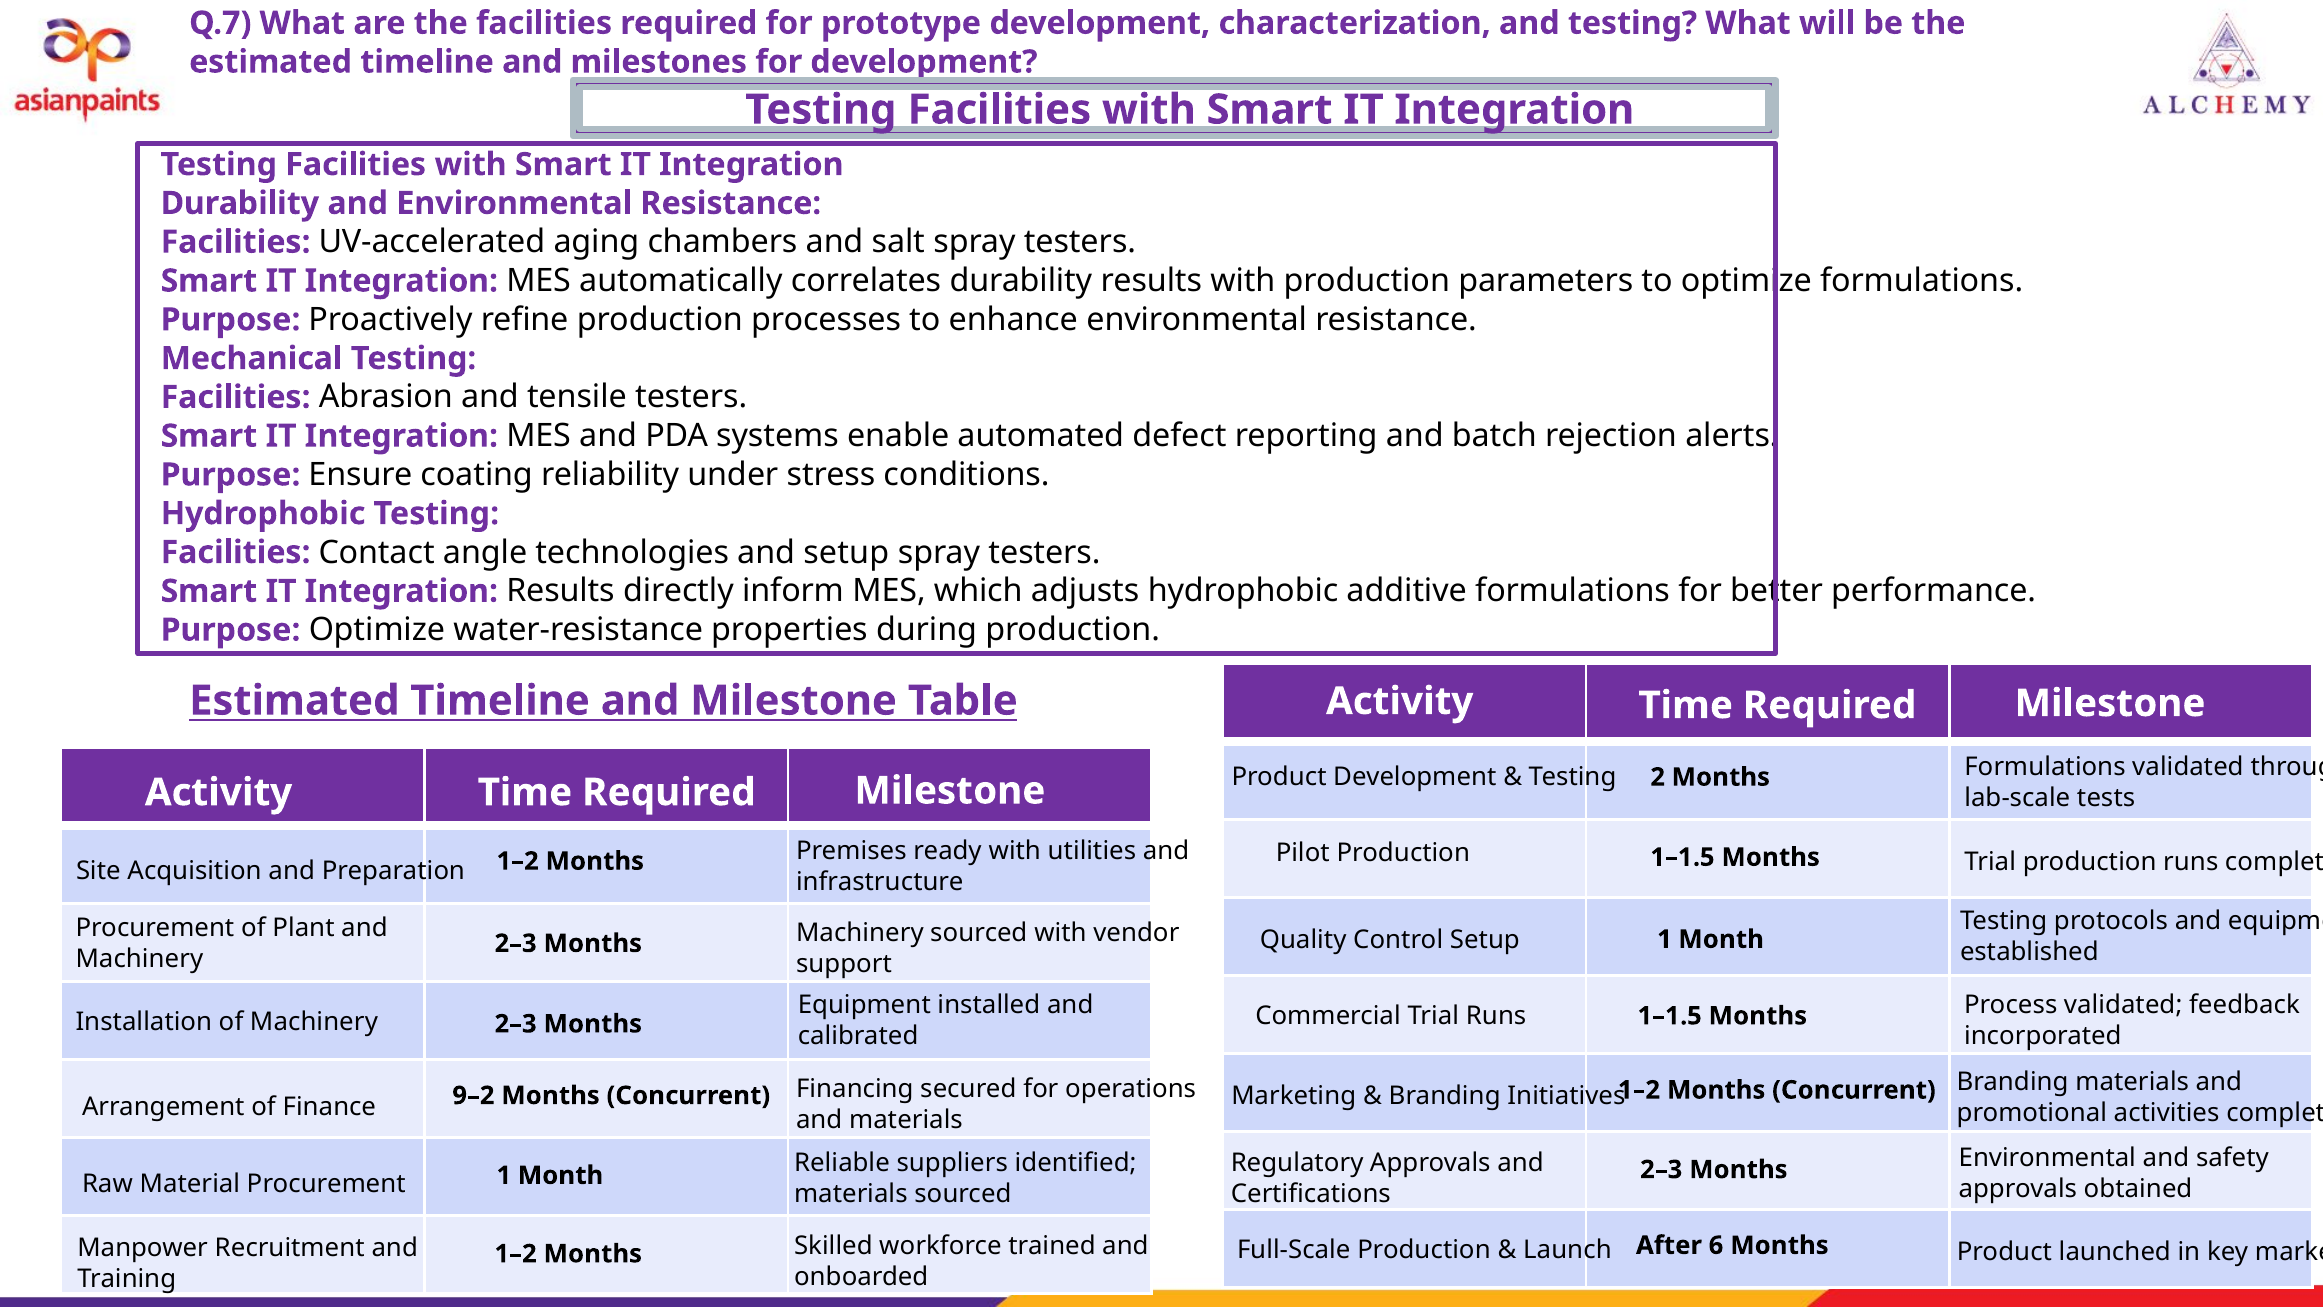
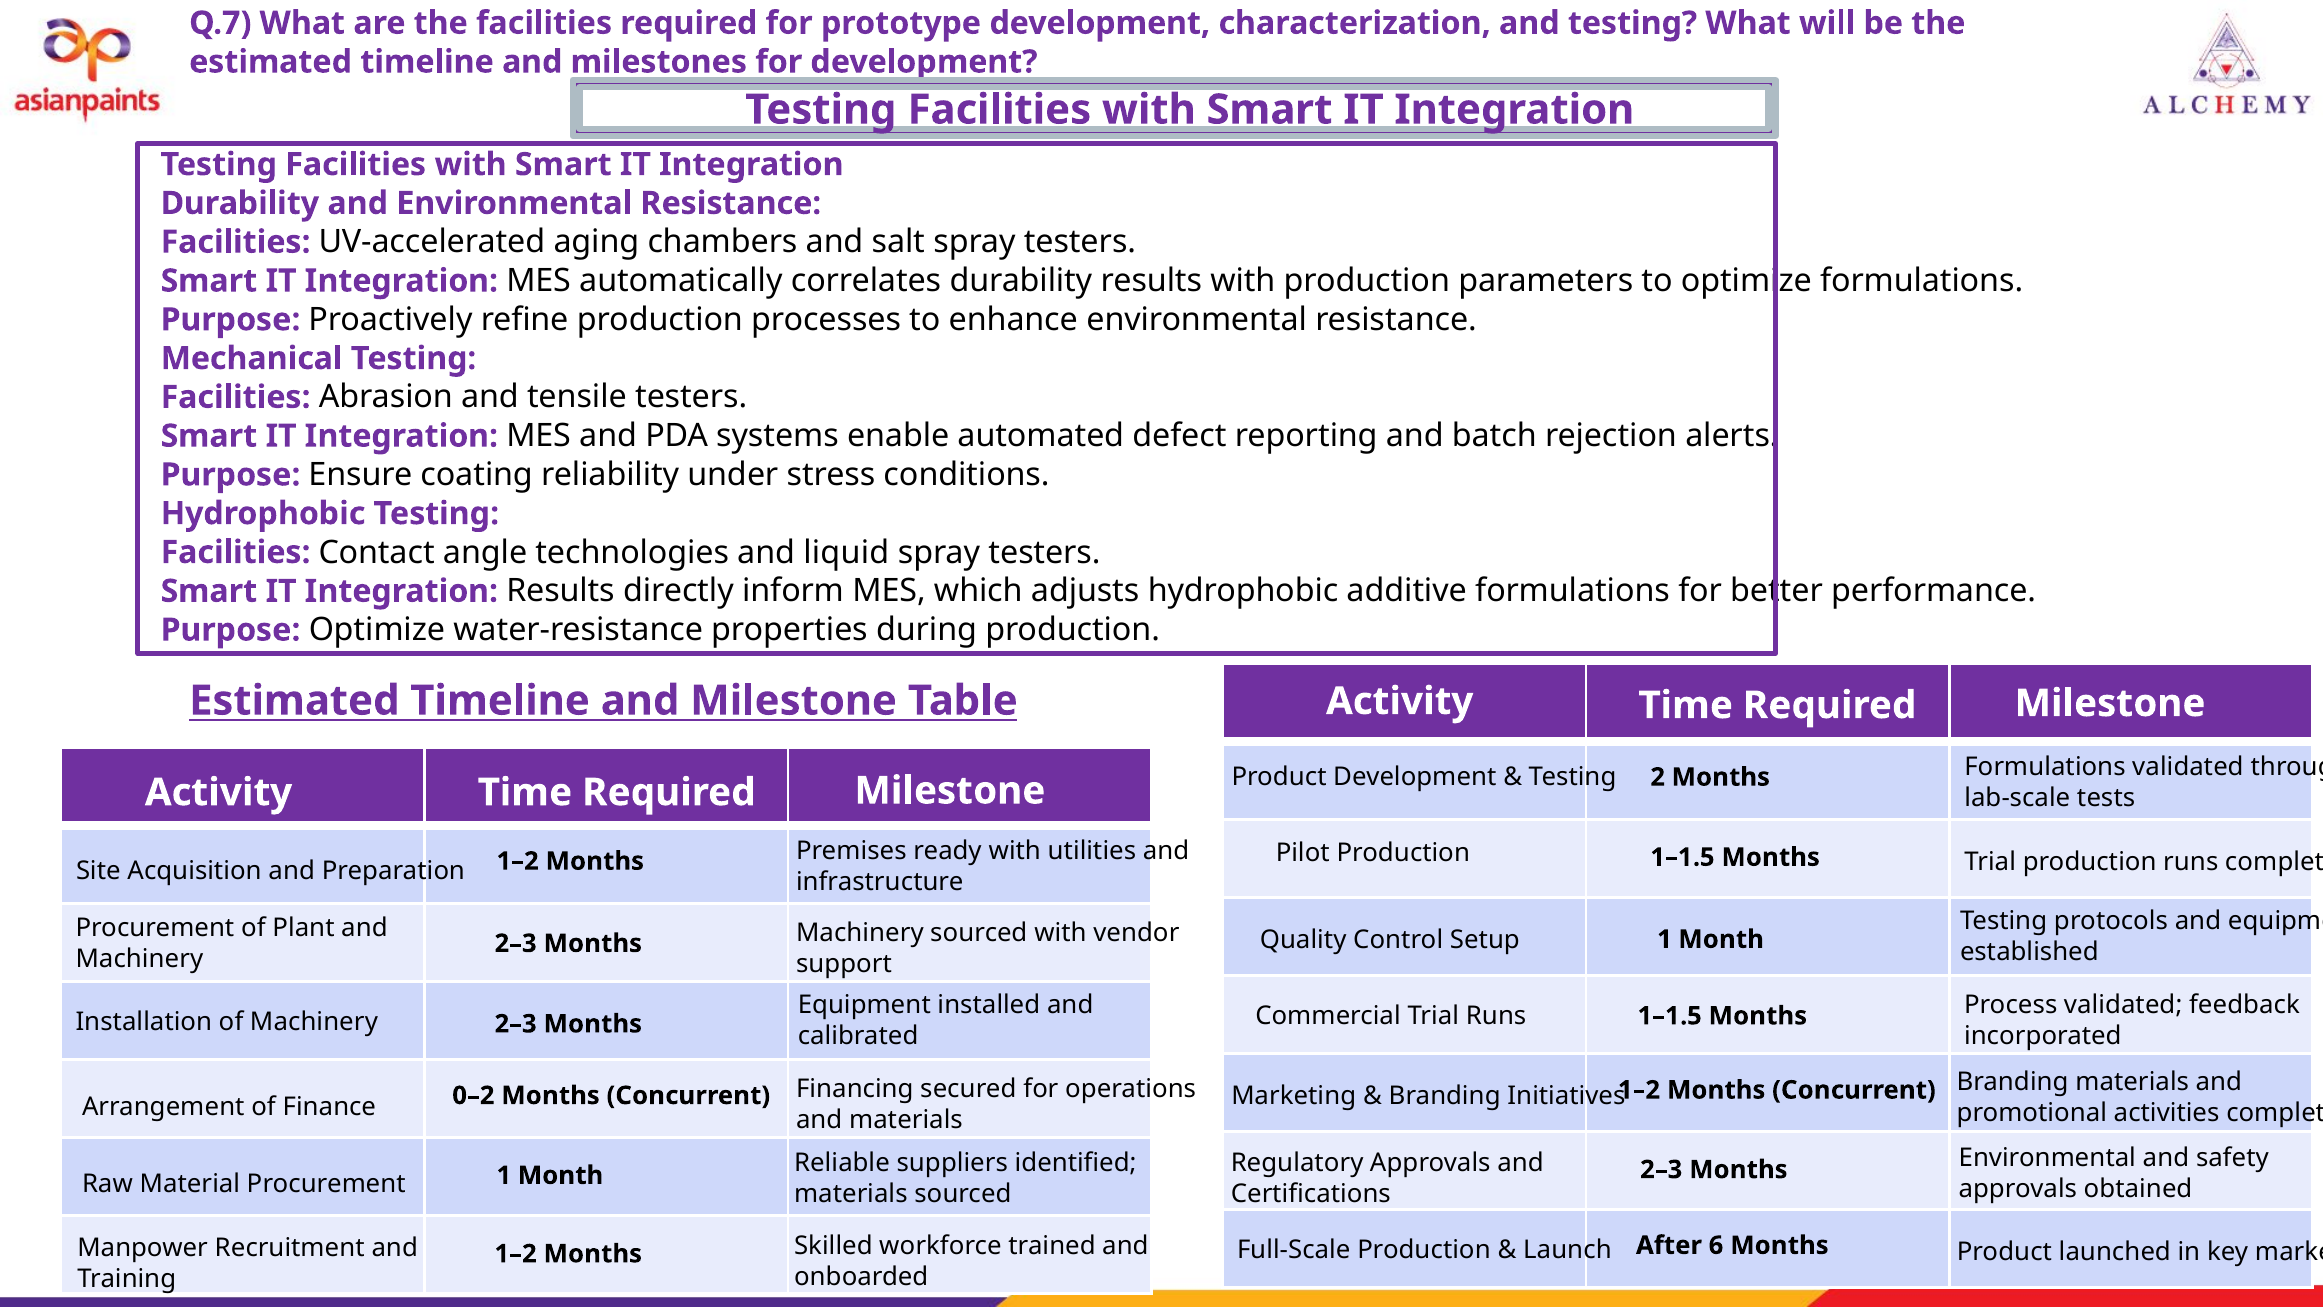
and setup: setup -> liquid
9–2: 9–2 -> 0–2
